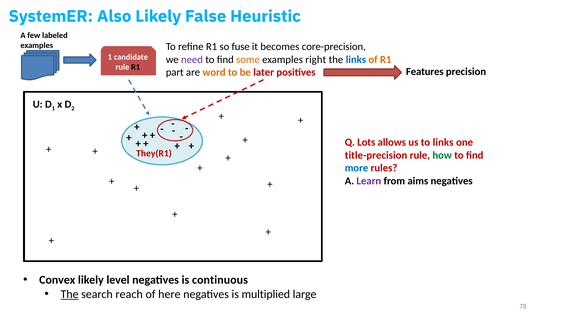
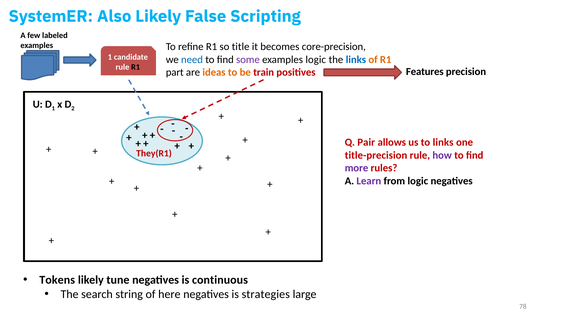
Heuristic: Heuristic -> Scripting
fuse: fuse -> title
need colour: purple -> blue
some colour: orange -> purple
examples right: right -> logic
word: word -> ideas
later: later -> train
Lots: Lots -> Pair
how colour: green -> purple
more colour: blue -> purple
from aims: aims -> logic
Convex: Convex -> Tokens
level: level -> tune
The at (70, 294) underline: present -> none
reach: reach -> string
multiplied: multiplied -> strategies
